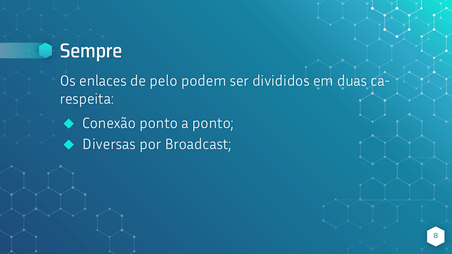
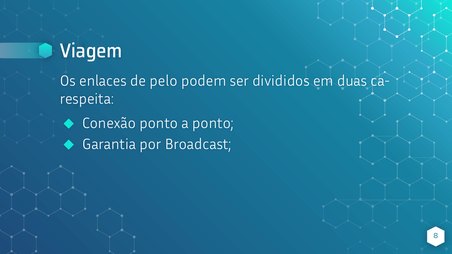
Sempre: Sempre -> Viagem
Diversas: Diversas -> Garantia
